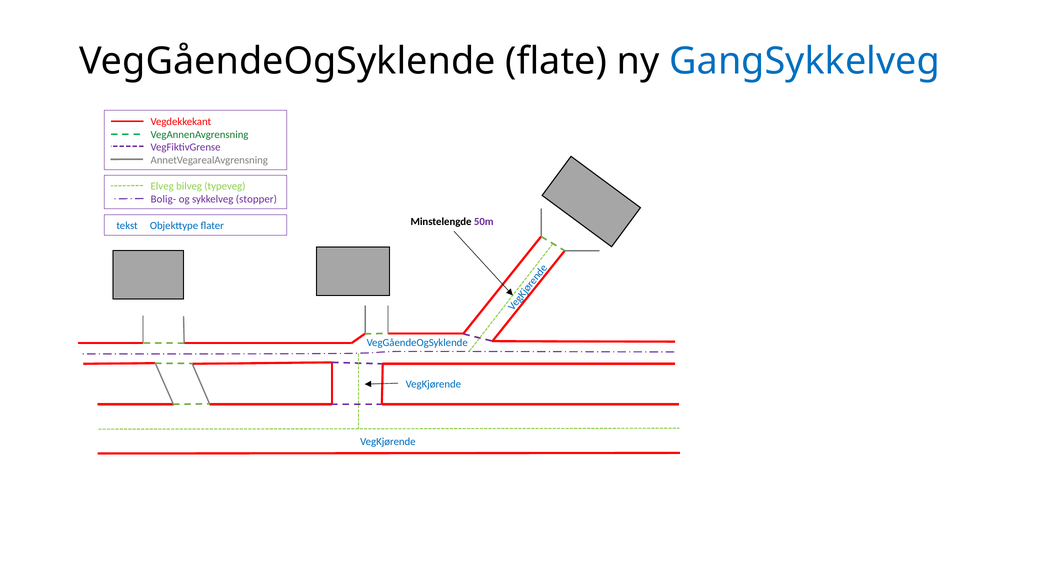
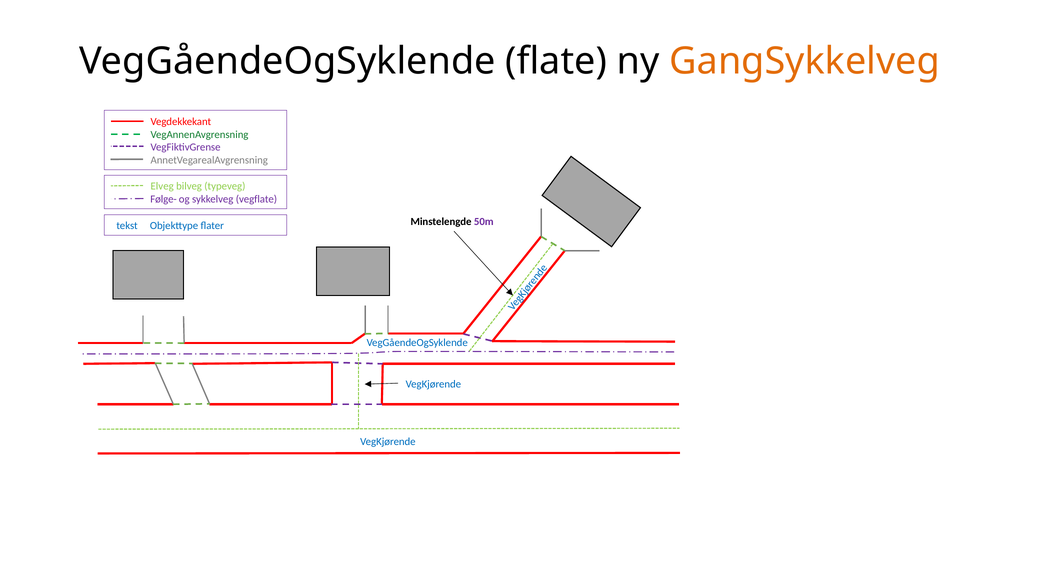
GangSykkelveg colour: blue -> orange
Bolig-: Bolig- -> Følge-
stopper: stopper -> vegflate
